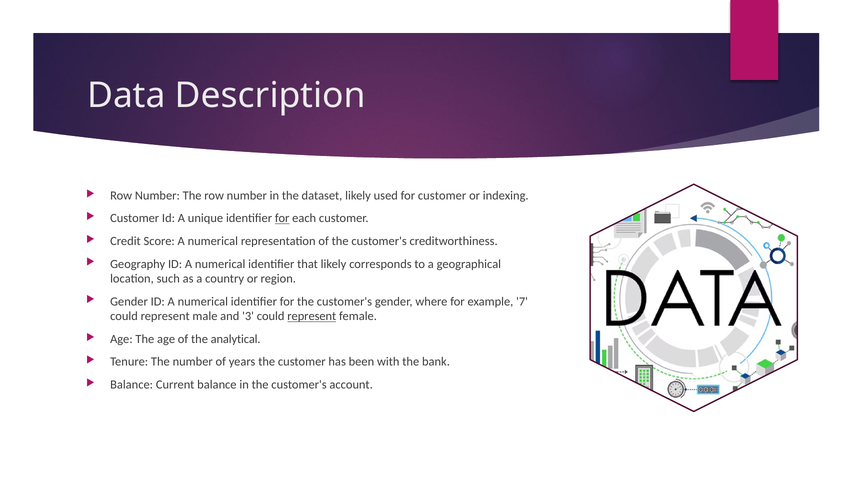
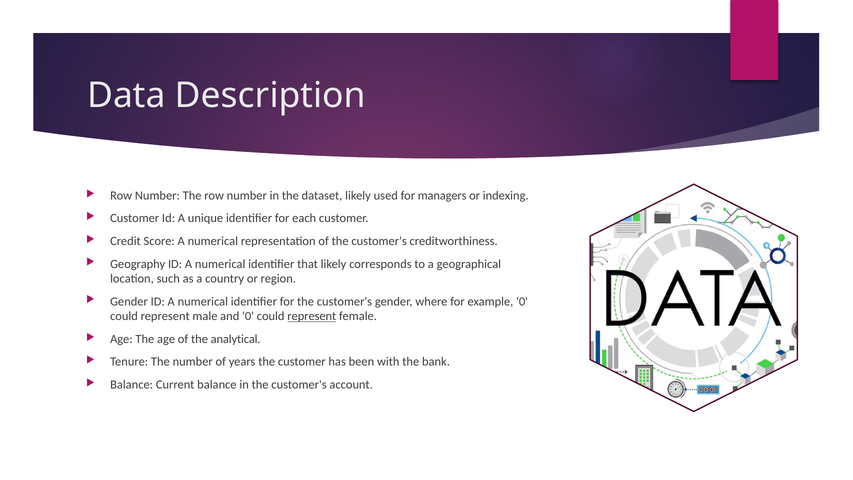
for customer: customer -> managers
for at (282, 218) underline: present -> none
example 7: 7 -> 0
and 3: 3 -> 0
